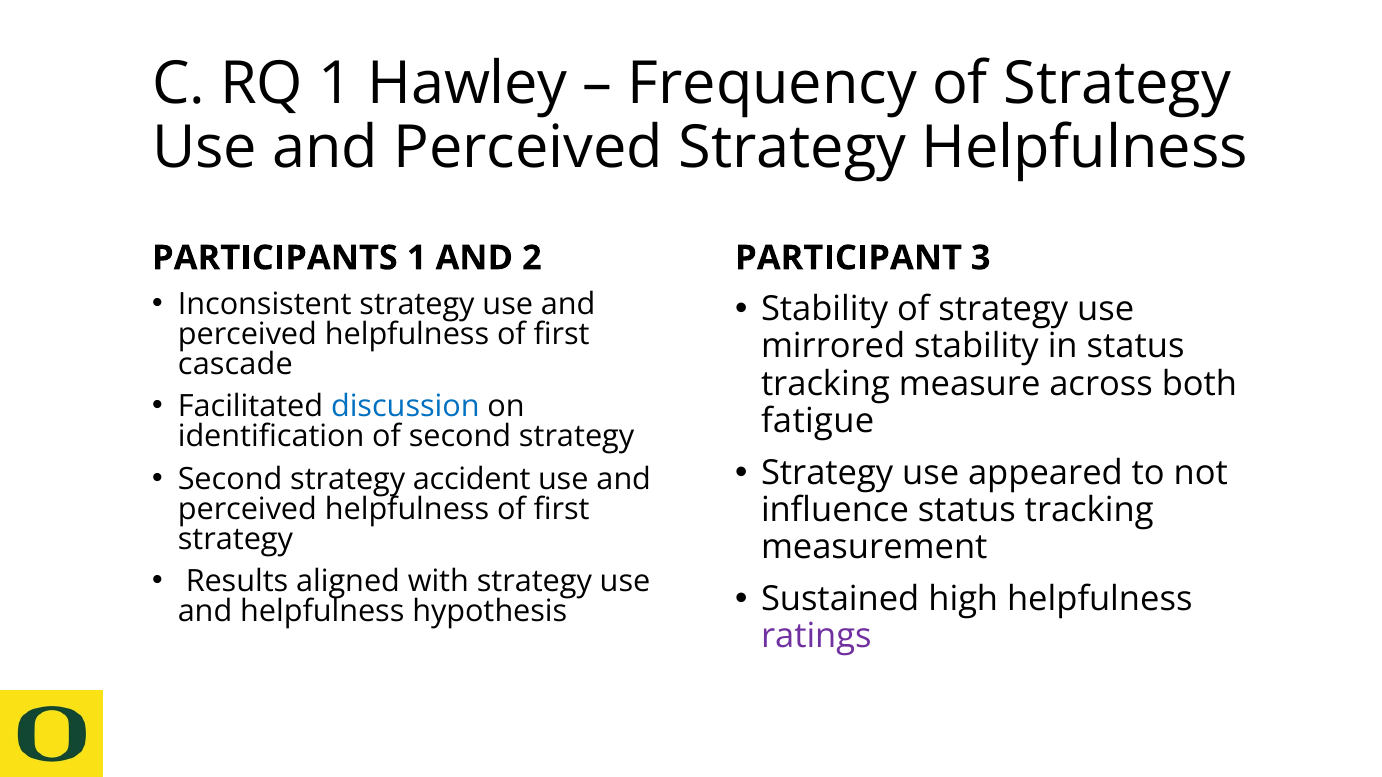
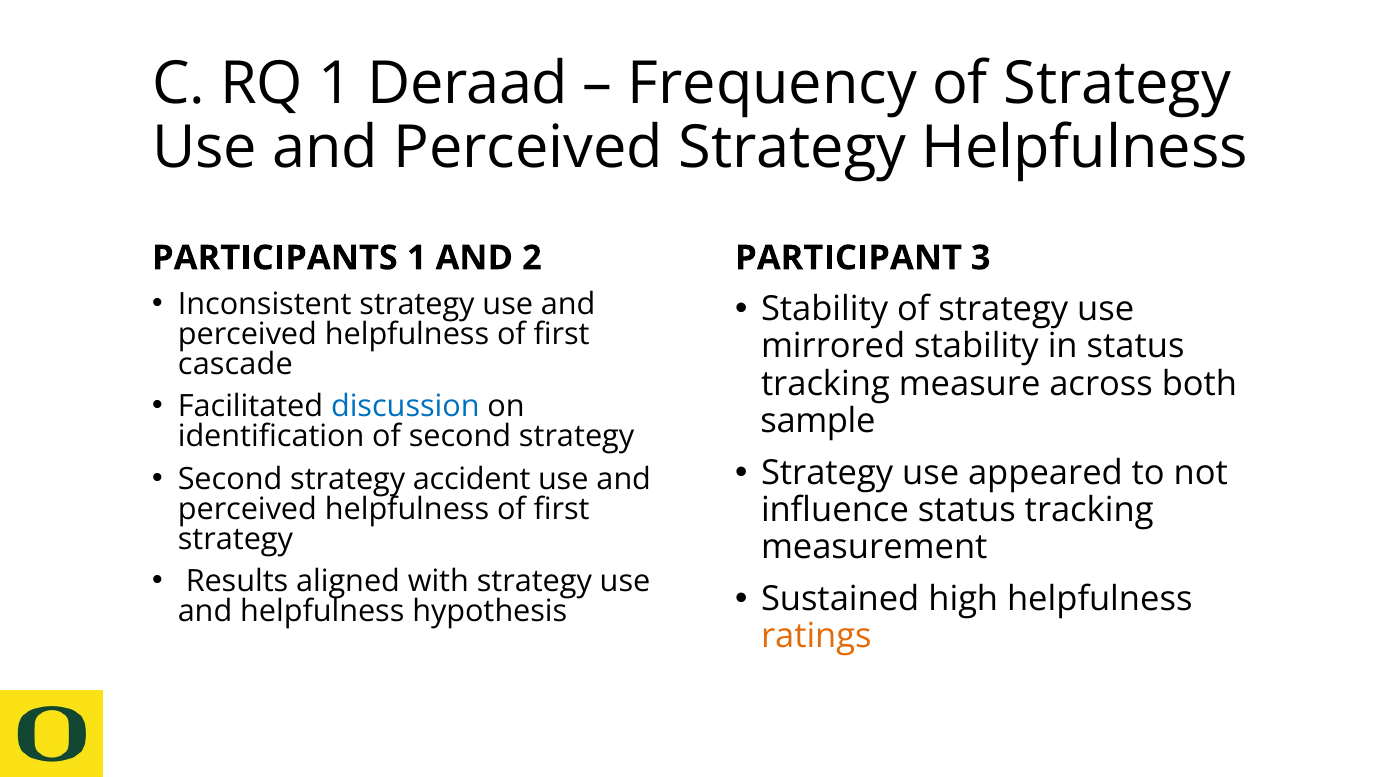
Hawley: Hawley -> Deraad
fatigue: fatigue -> sample
ratings colour: purple -> orange
